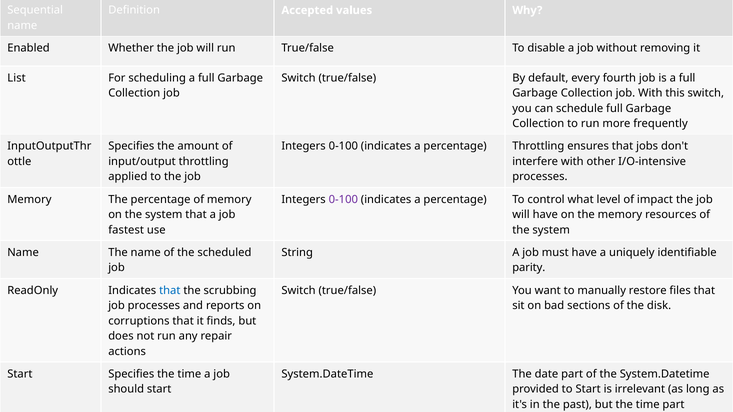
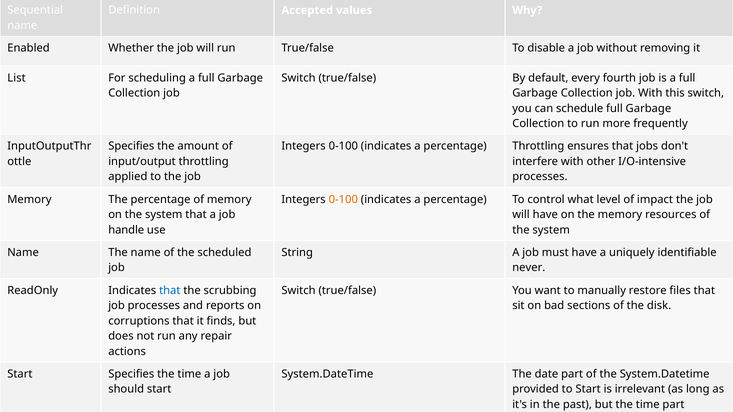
0-100 at (343, 199) colour: purple -> orange
fastest: fastest -> handle
parity: parity -> never
